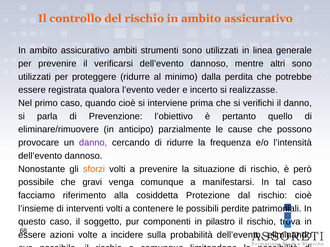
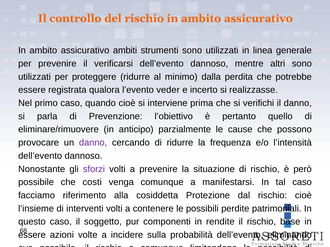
sforzi colour: orange -> purple
gravi: gravi -> costi
pilastro: pilastro -> rendite
trova: trova -> base
